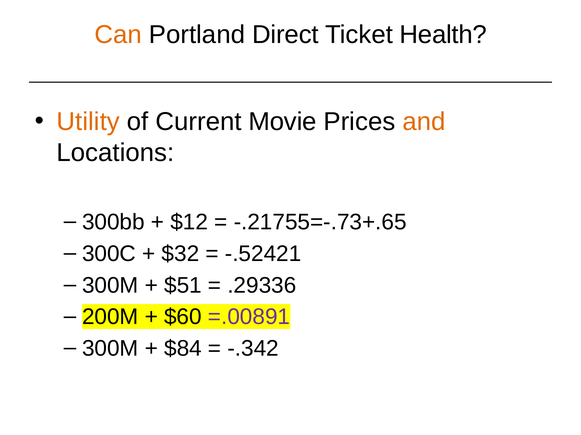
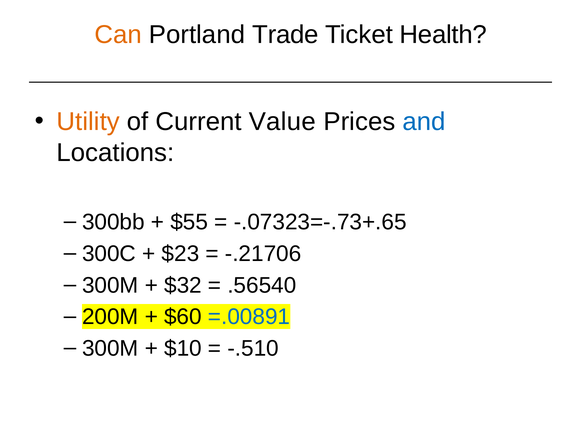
Direct: Direct -> Trade
Movie: Movie -> Value
and colour: orange -> blue
$12: $12 -> $55
-.21755=-.73+.65: -.21755=-.73+.65 -> -.07323=-.73+.65
$32: $32 -> $23
-.52421: -.52421 -> -.21706
$51: $51 -> $32
.29336: .29336 -> .56540
=.00891 colour: purple -> blue
$84: $84 -> $10
-.342: -.342 -> -.510
